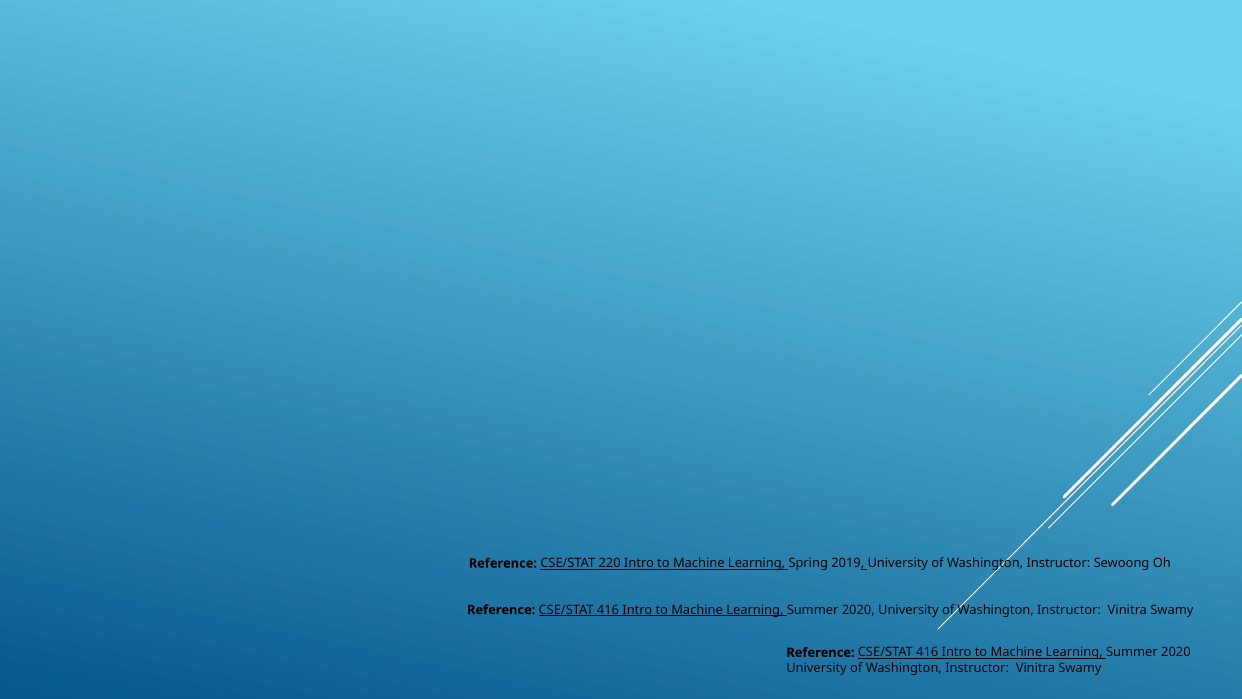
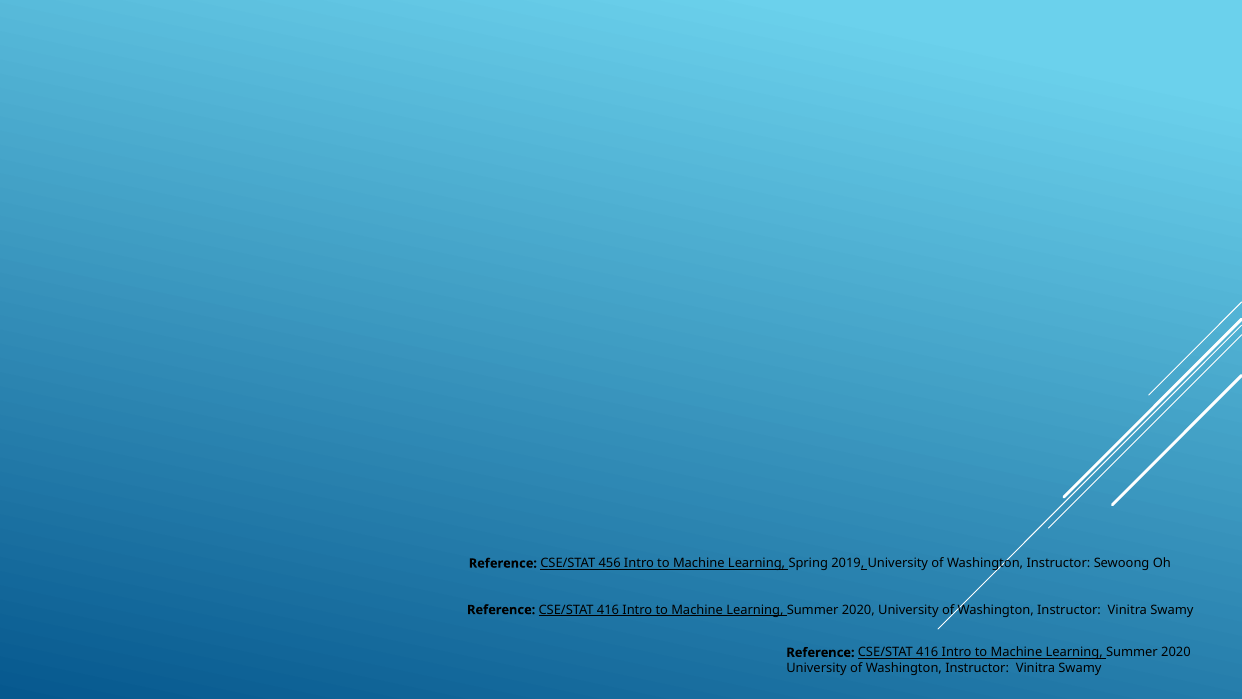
220: 220 -> 456
